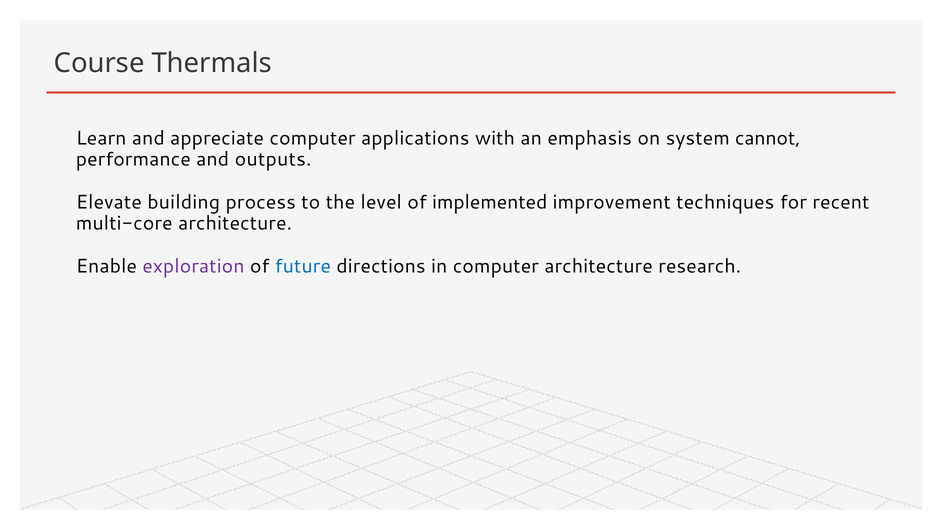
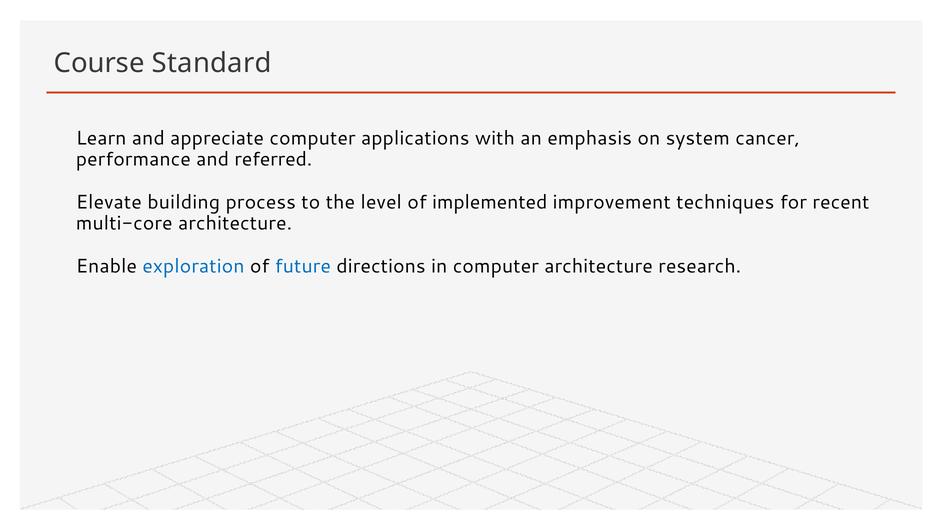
Thermals: Thermals -> Standard
cannot: cannot -> cancer
outputs: outputs -> referred
exploration colour: purple -> blue
